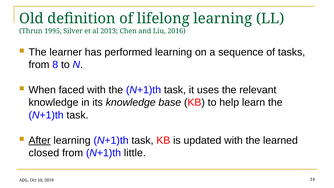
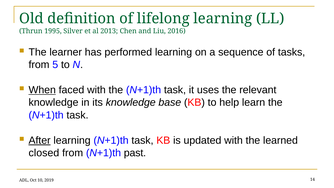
8: 8 -> 5
When underline: none -> present
little: little -> past
